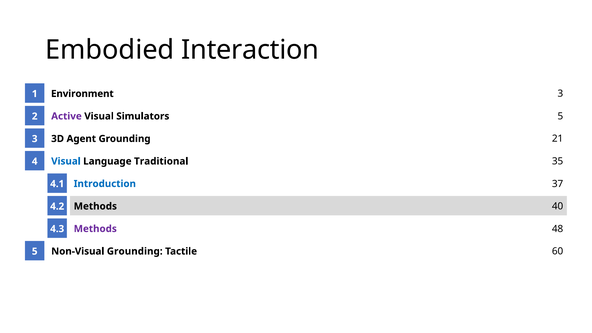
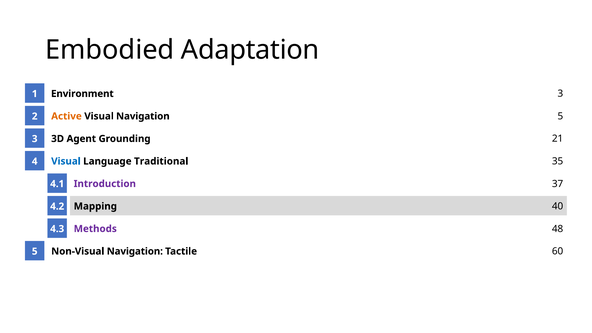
Interaction: Interaction -> Adaptation
Active colour: purple -> orange
Visual Simulators: Simulators -> Navigation
Introduction colour: blue -> purple
Methods at (95, 206): Methods -> Mapping
Non-Visual Grounding: Grounding -> Navigation
